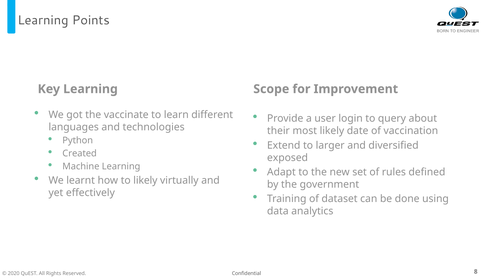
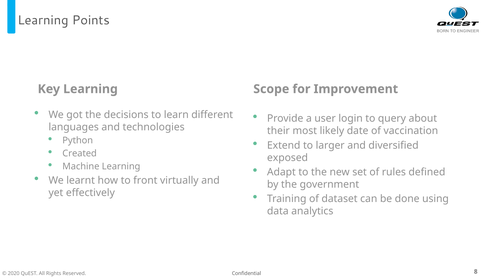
vaccinate: vaccinate -> decisions
to likely: likely -> front
